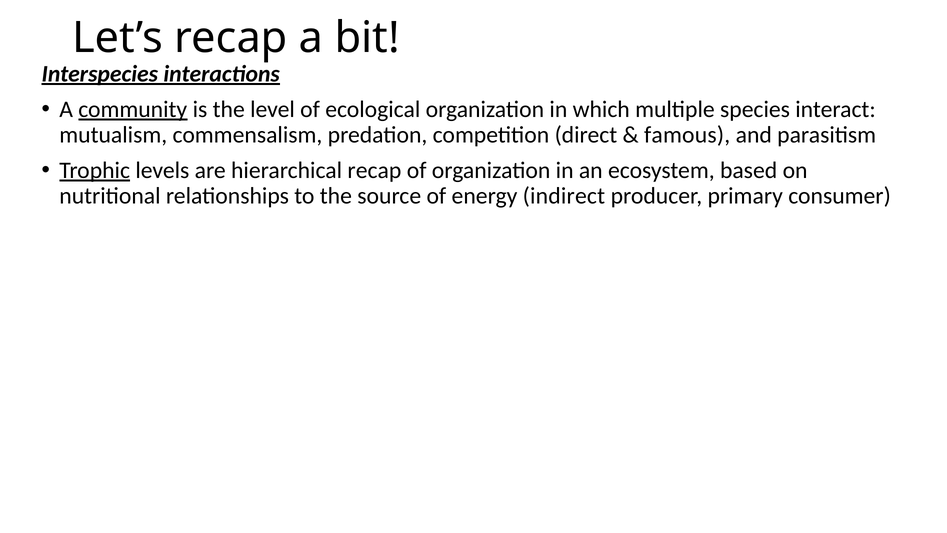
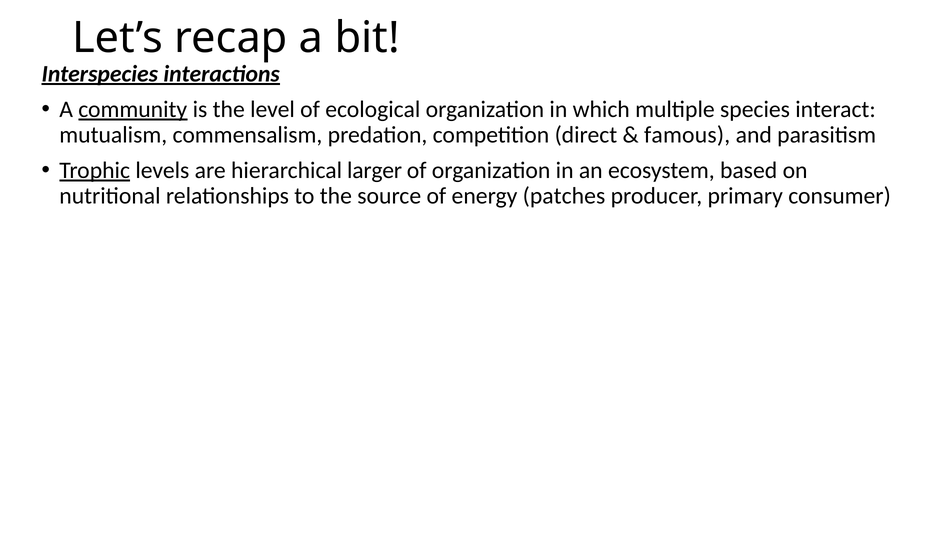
hierarchical recap: recap -> larger
indirect: indirect -> patches
